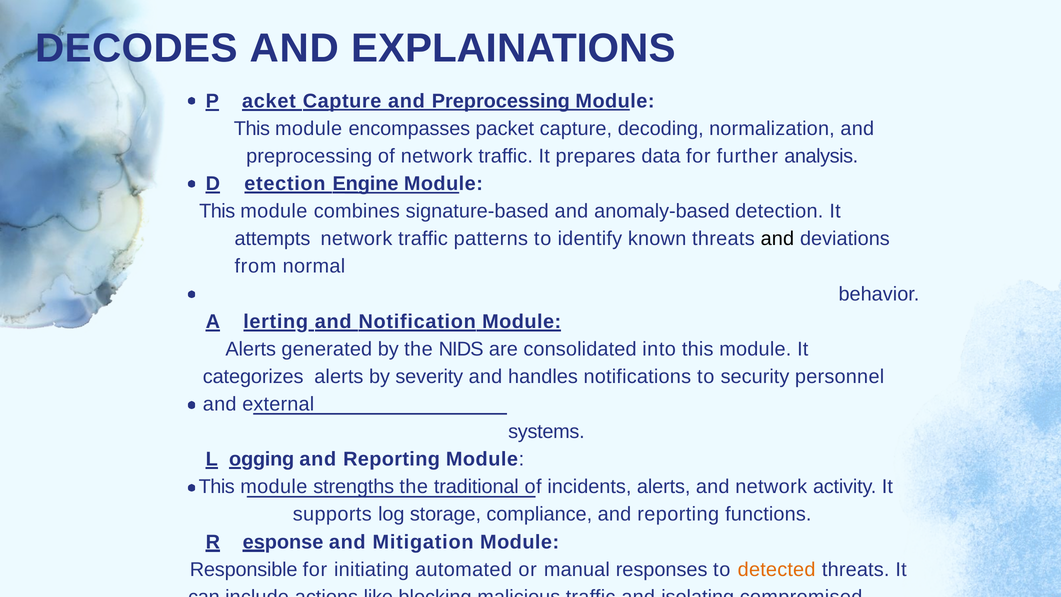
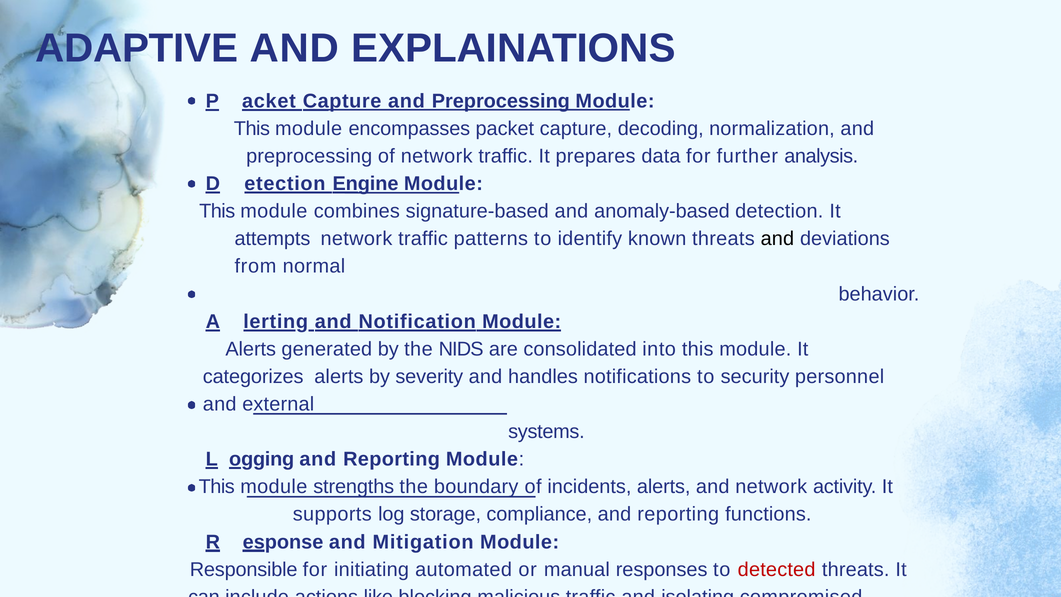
DECODES: DECODES -> ADAPTIVE
traditional: traditional -> boundary
detected colour: orange -> red
